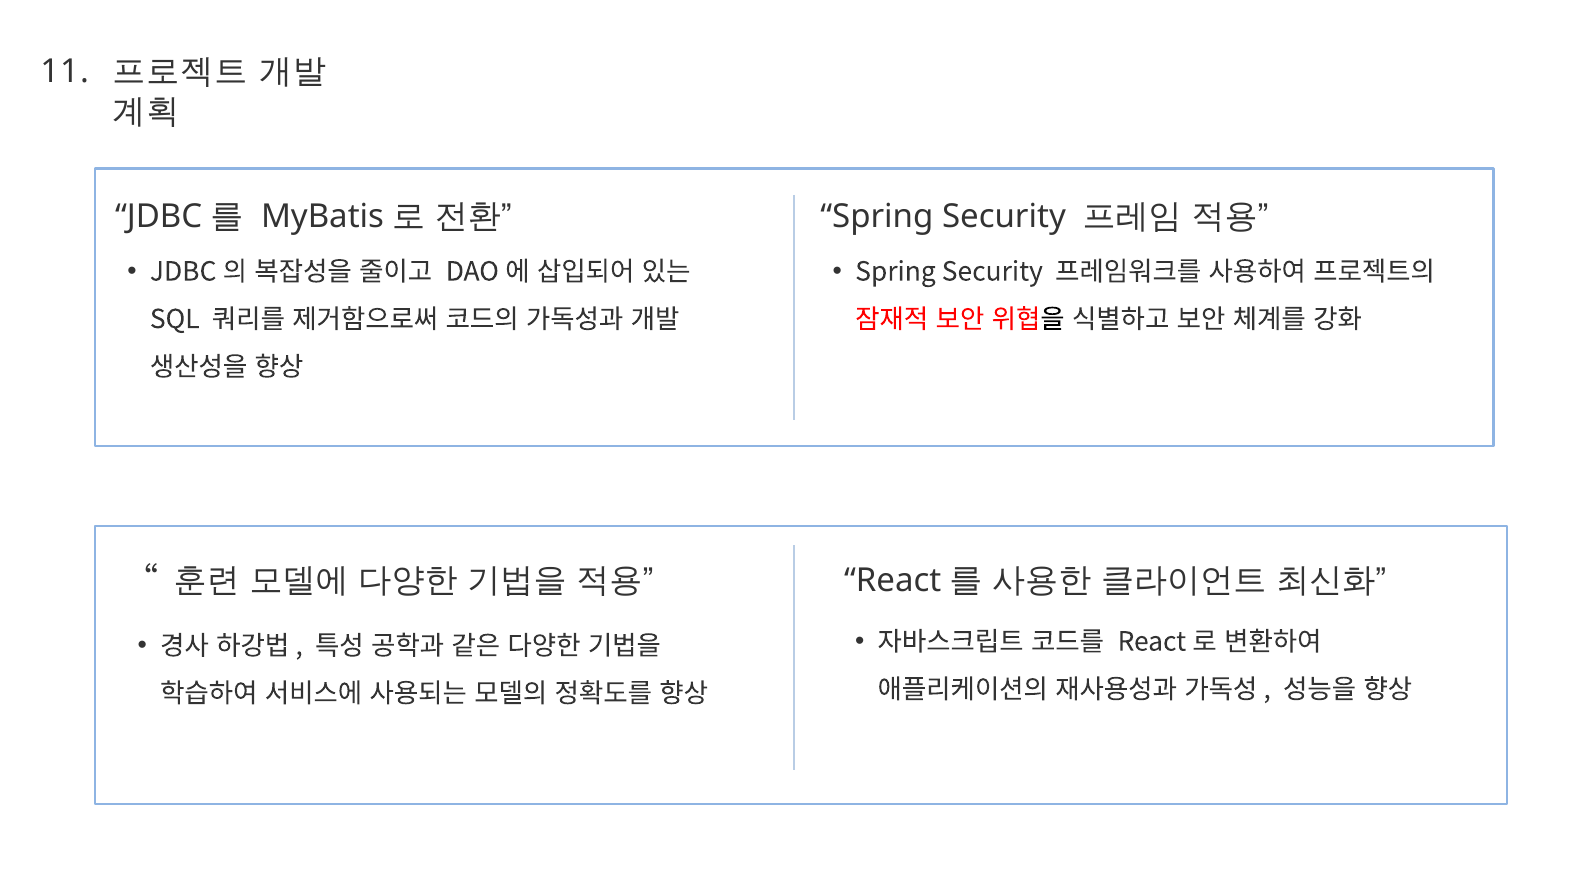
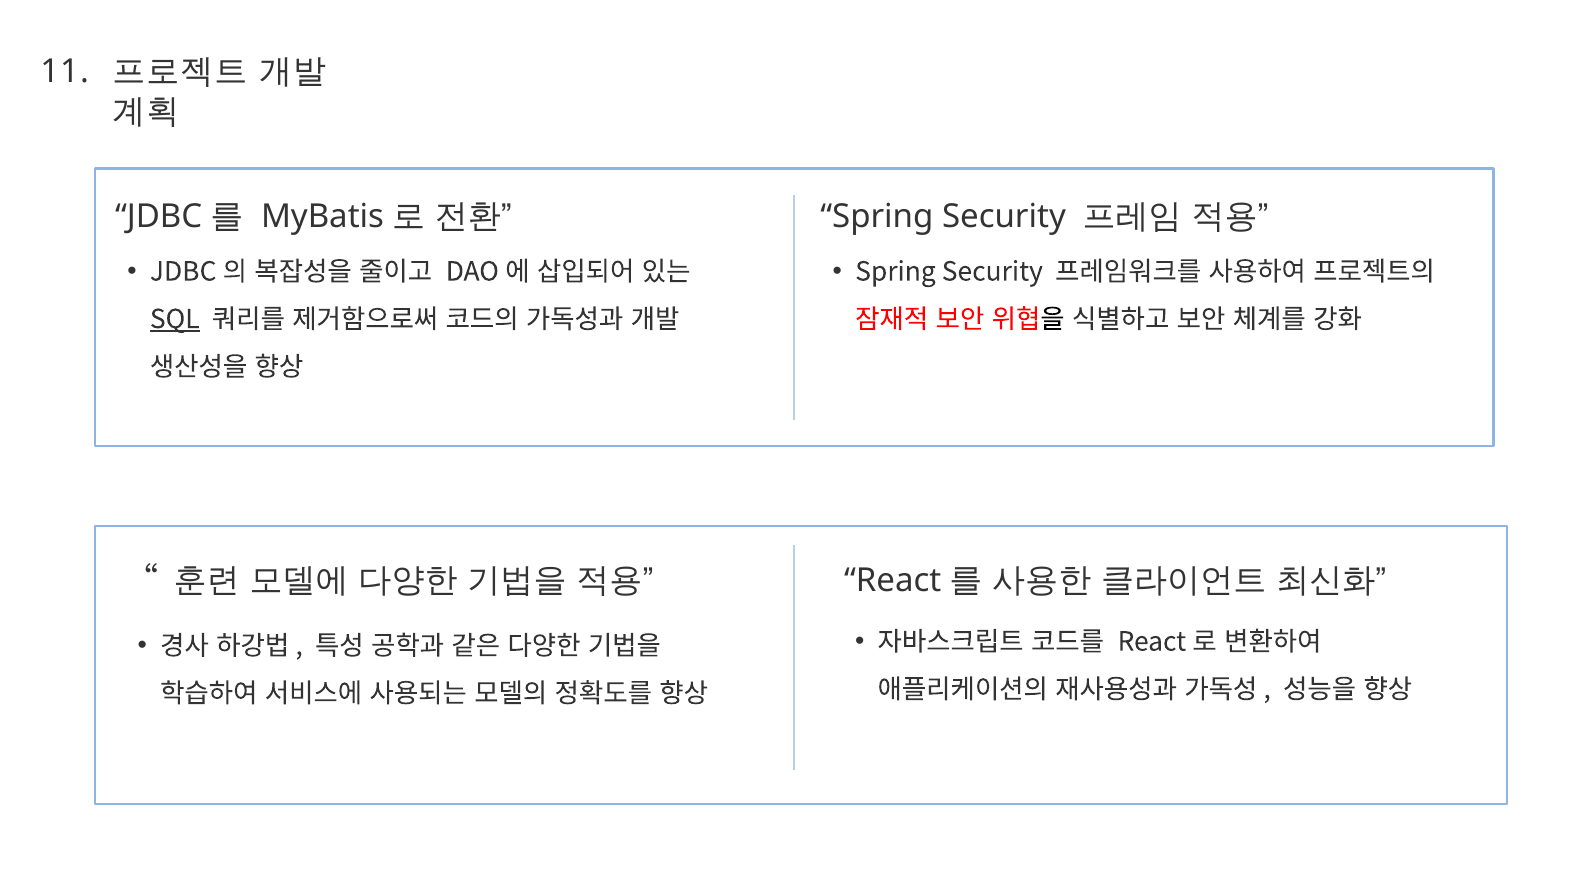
SQL underline: none -> present
